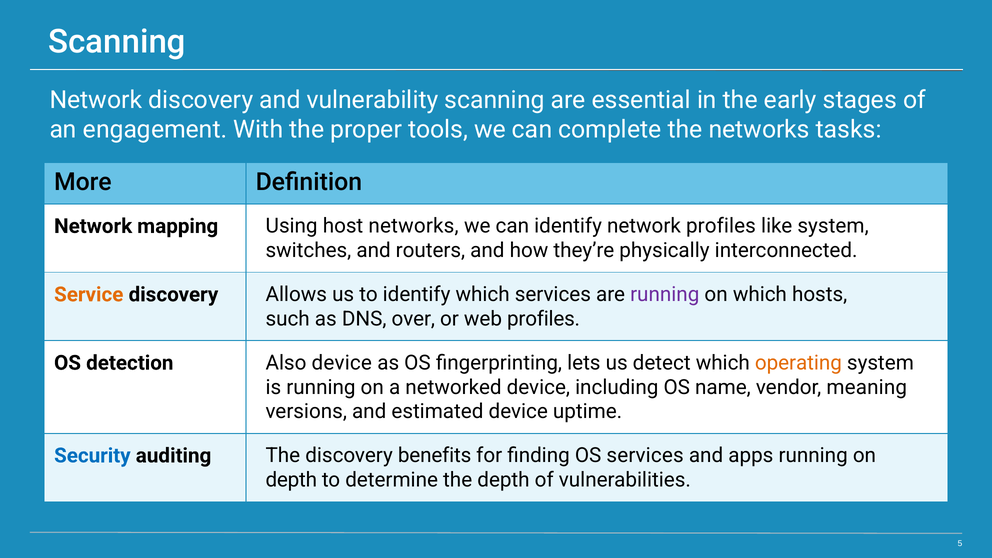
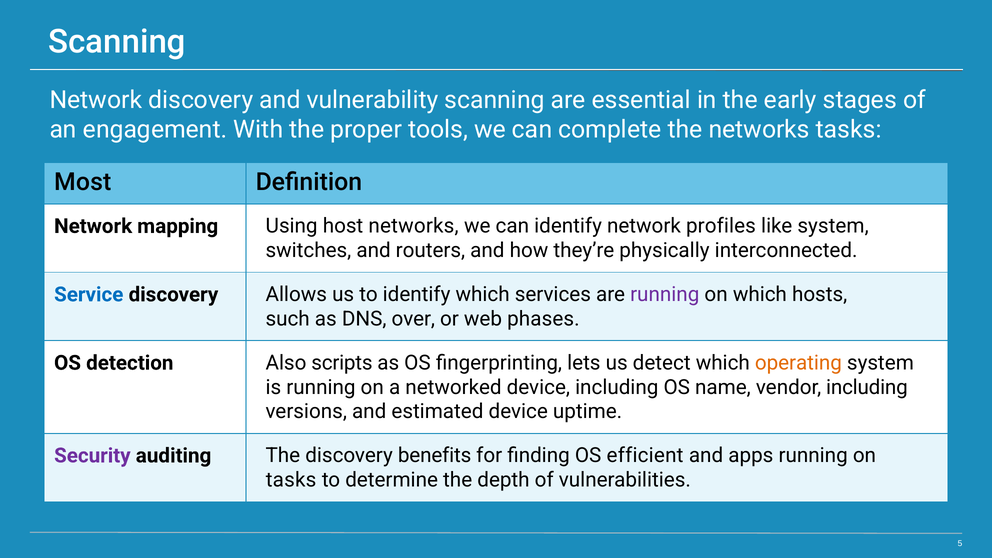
More: More -> Most
Service colour: orange -> blue
web profiles: profiles -> phases
Also device: device -> scripts
vendor meaning: meaning -> including
Security colour: blue -> purple
OS services: services -> efficient
depth at (291, 480): depth -> tasks
